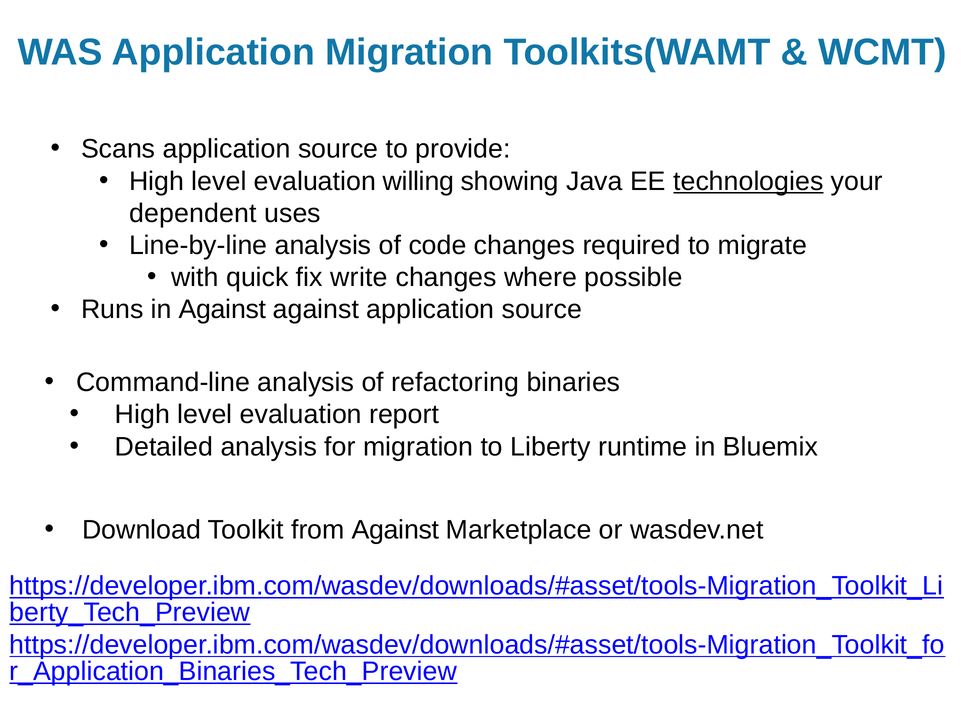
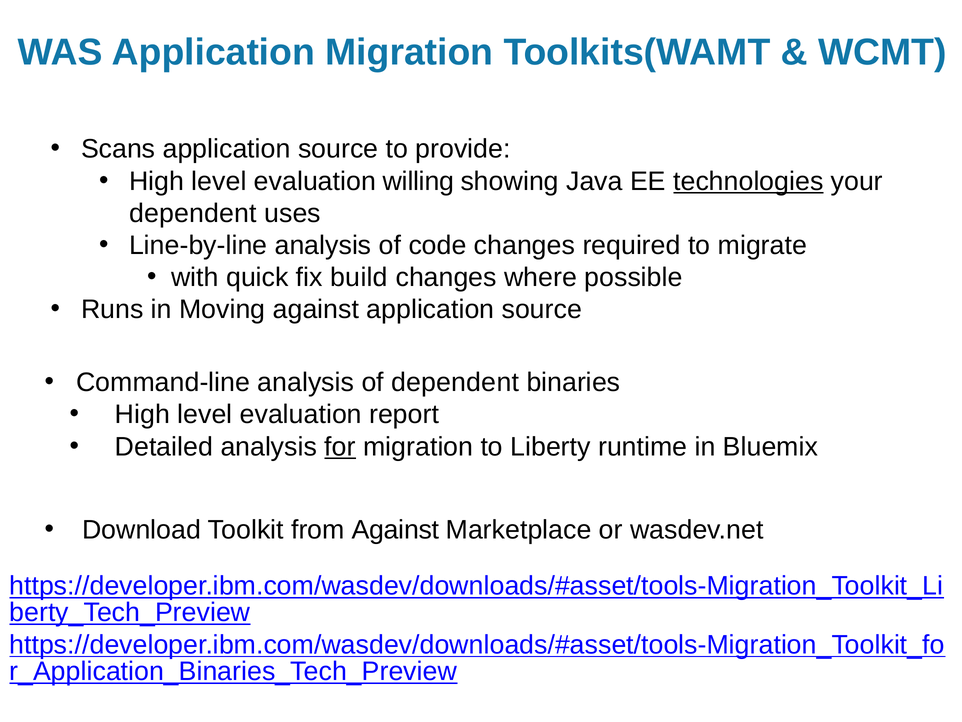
write: write -> build
in Against: Against -> Moving
of refactoring: refactoring -> dependent
for underline: none -> present
